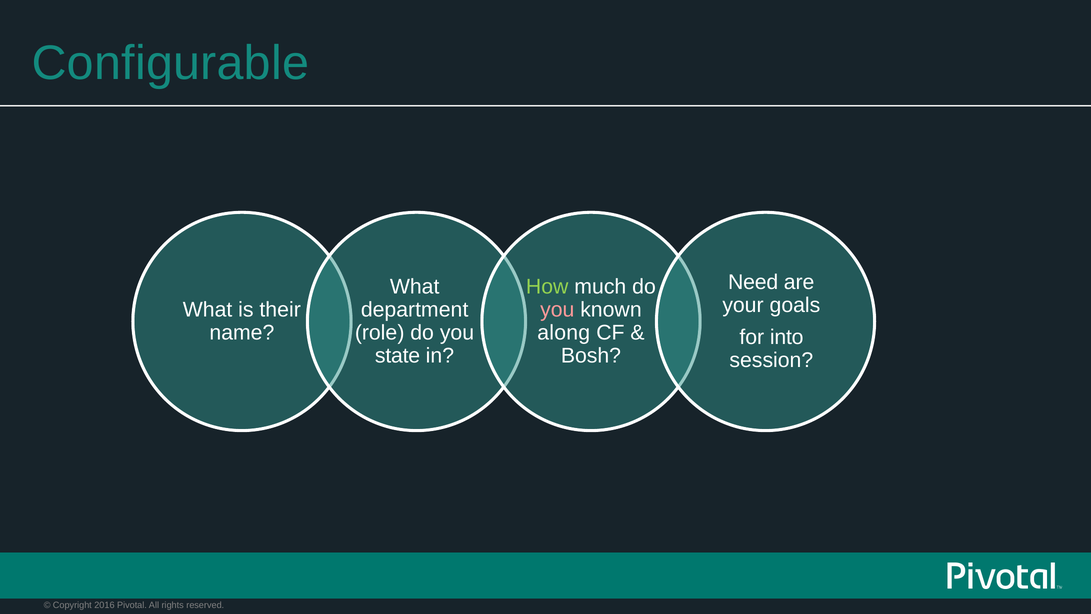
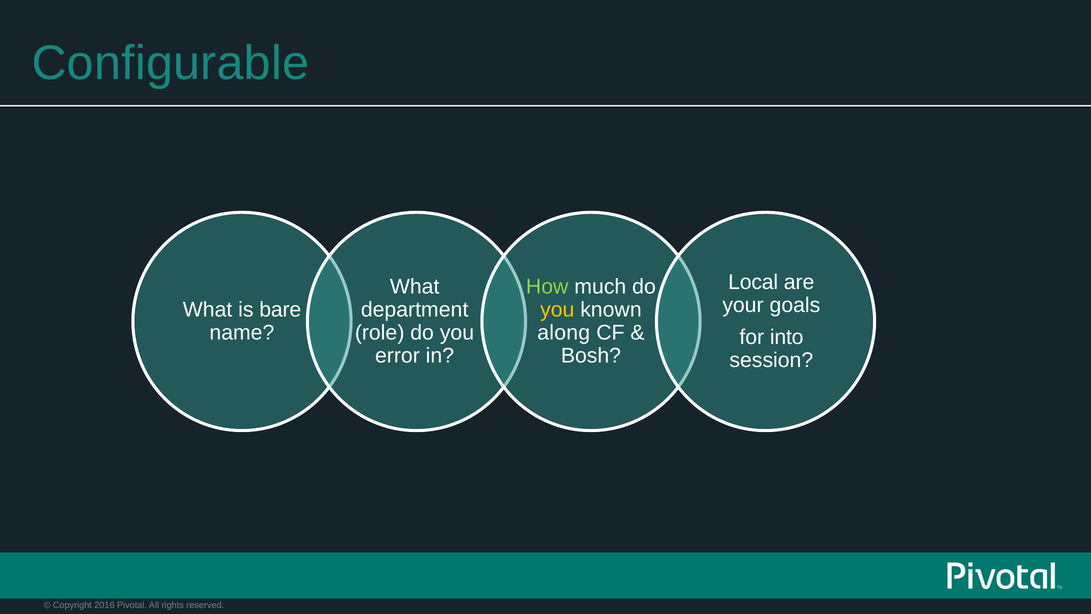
Need: Need -> Local
their: their -> bare
you at (557, 310) colour: pink -> yellow
state: state -> error
